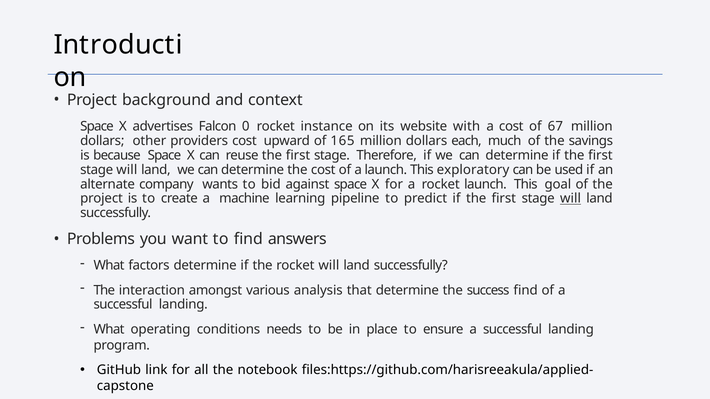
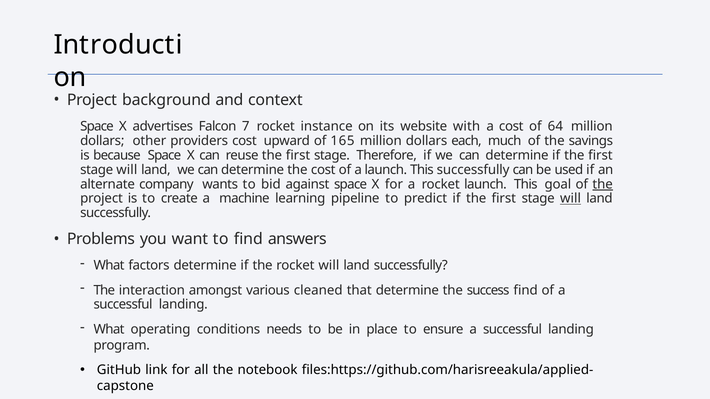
0: 0 -> 7
67: 67 -> 64
This exploratory: exploratory -> successfully
the at (603, 184) underline: none -> present
analysis: analysis -> cleaned
